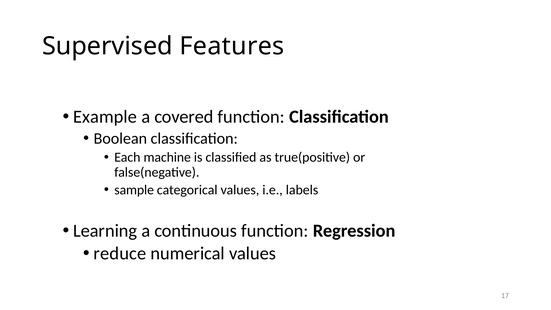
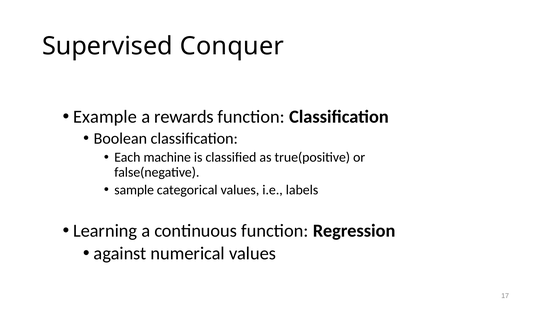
Features: Features -> Conquer
covered: covered -> rewards
reduce: reduce -> against
